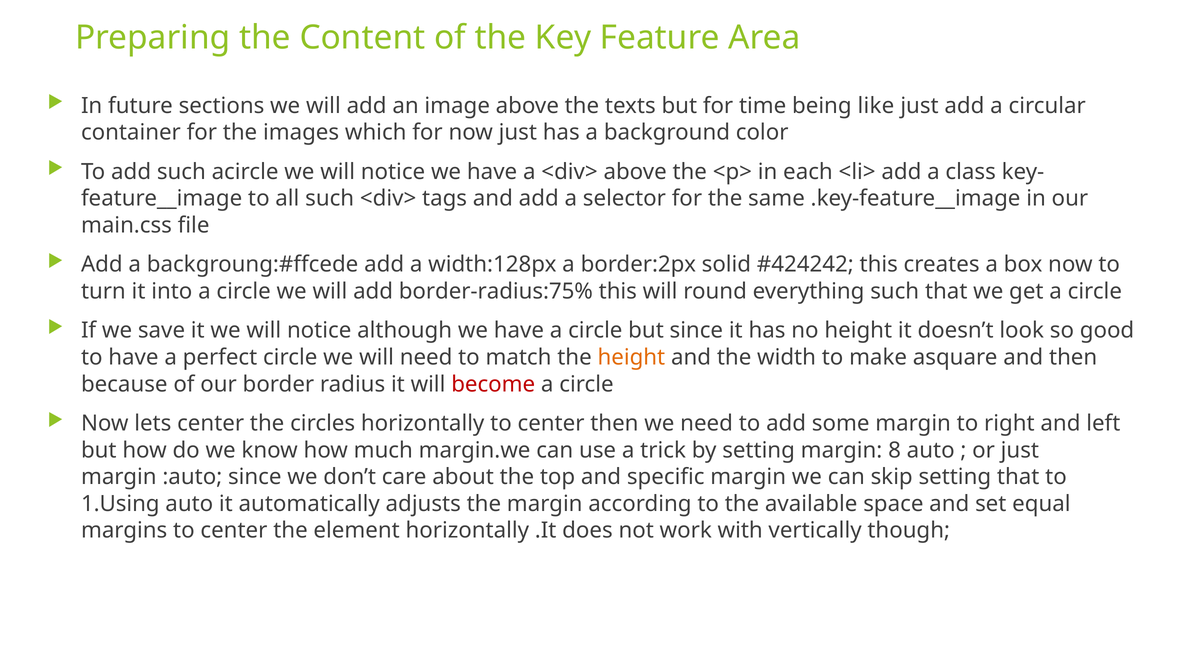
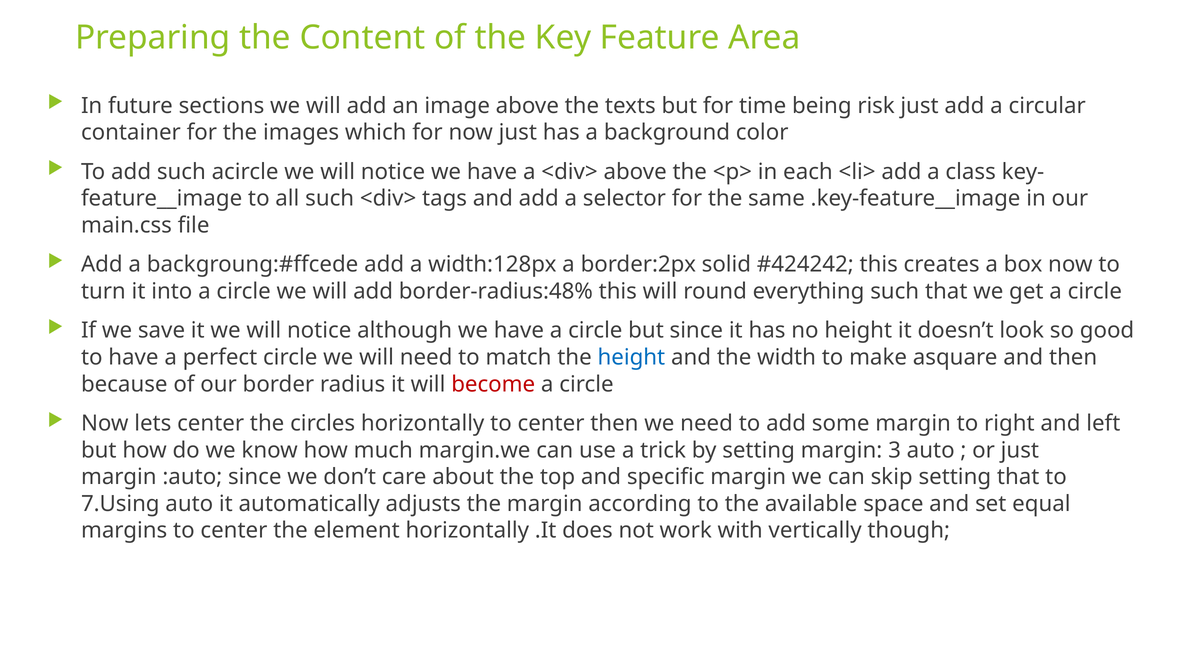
like: like -> risk
border-radius:75%: border-radius:75% -> border-radius:48%
height at (631, 357) colour: orange -> blue
8: 8 -> 3
1.Using: 1.Using -> 7.Using
